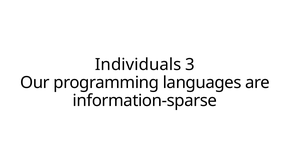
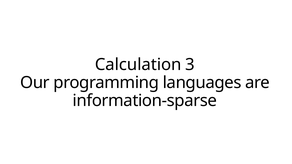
Individuals: Individuals -> Calculation
